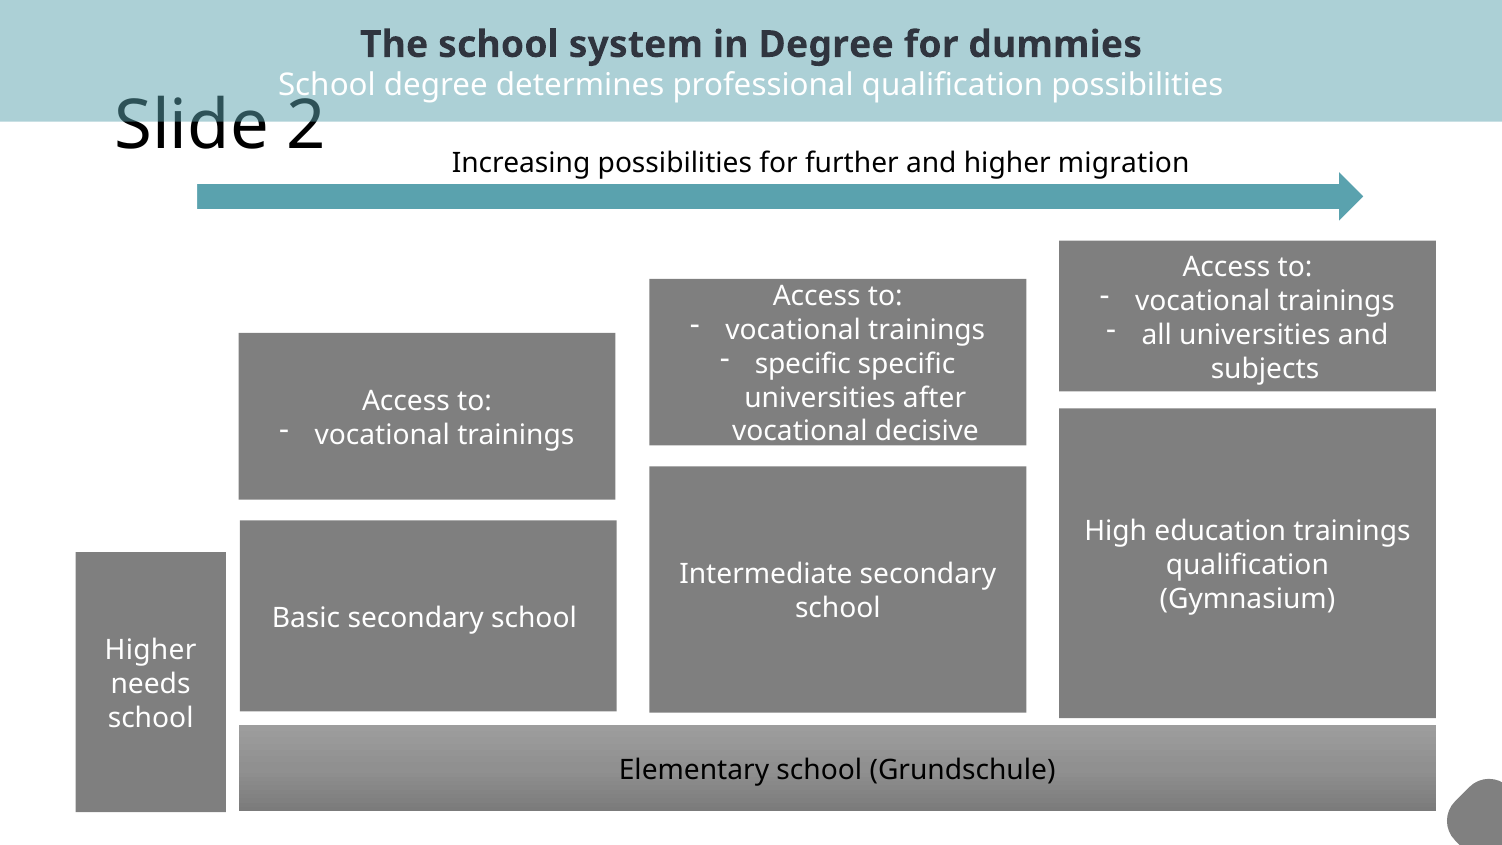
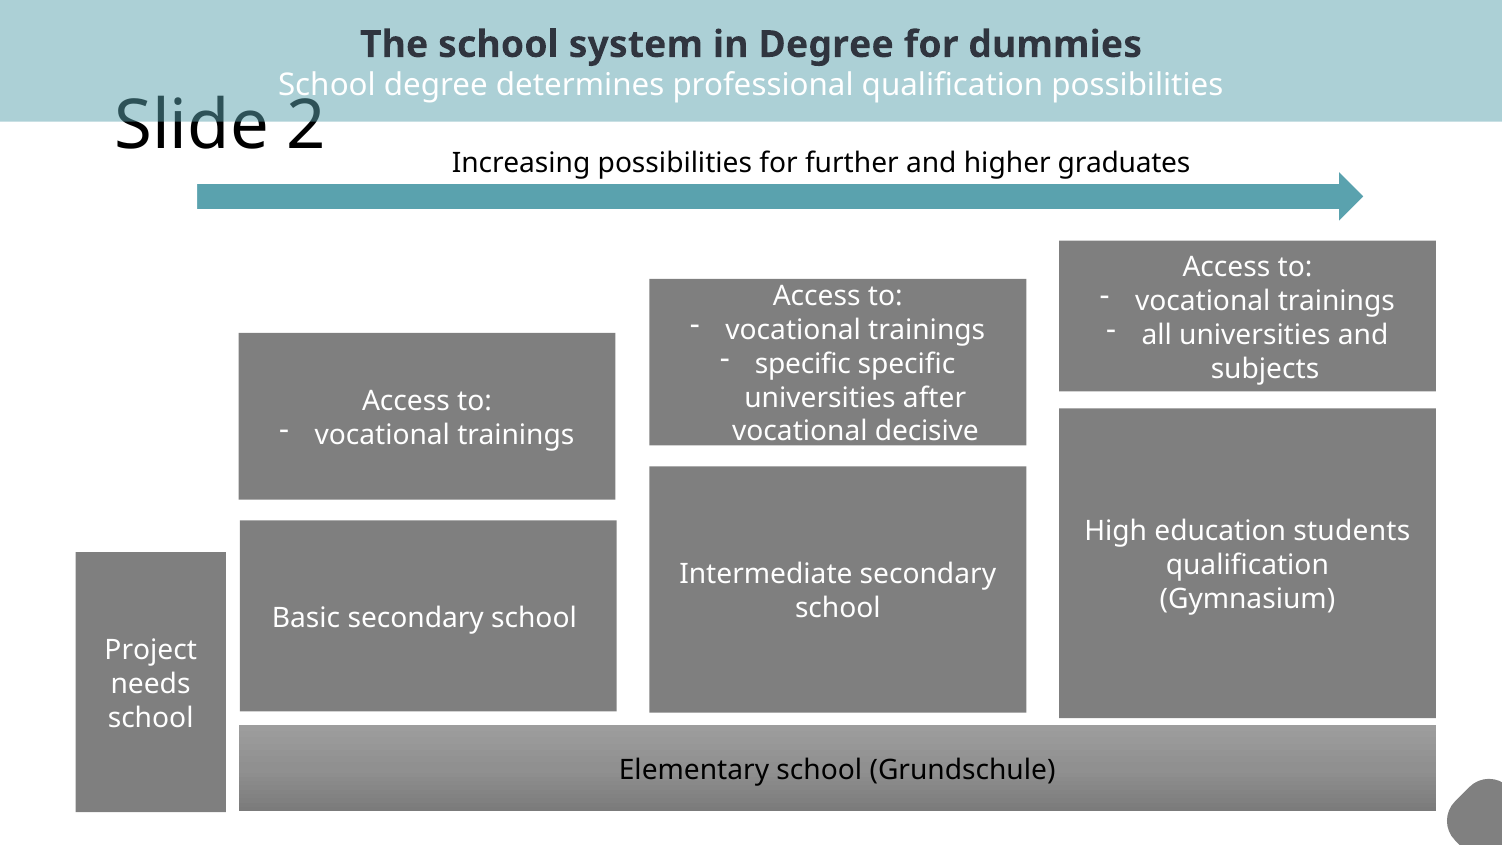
migration: migration -> graduates
education trainings: trainings -> students
Higher at (151, 650): Higher -> Project
